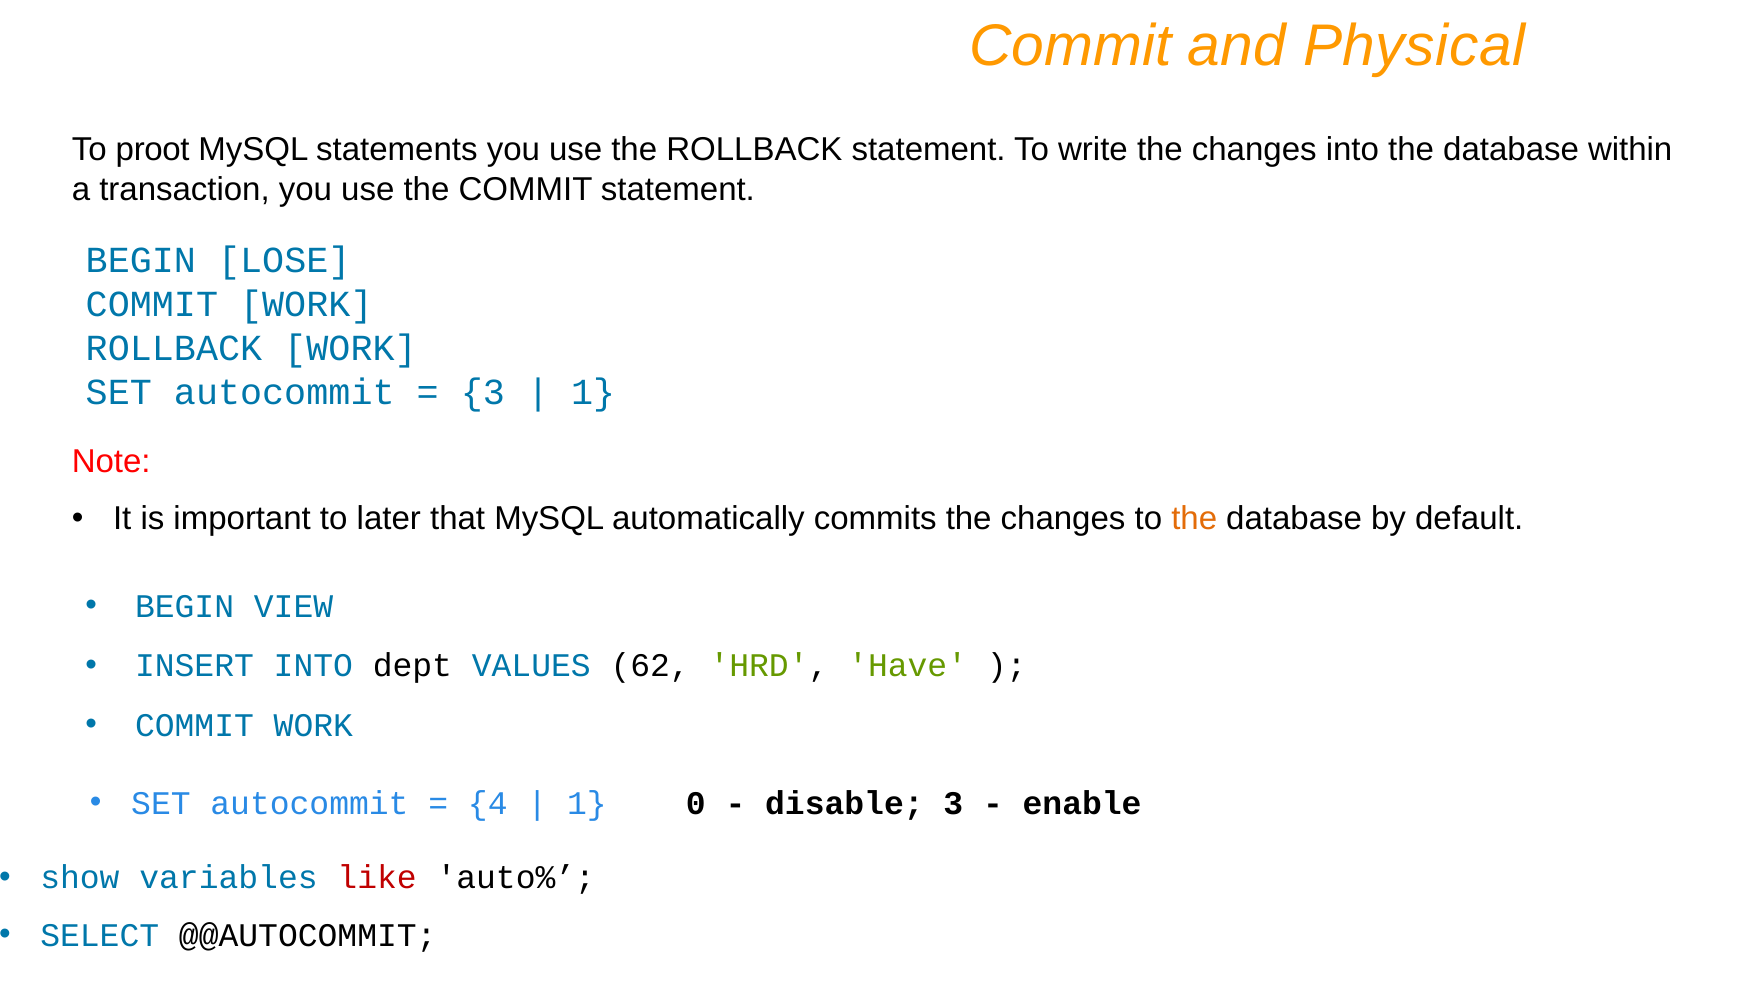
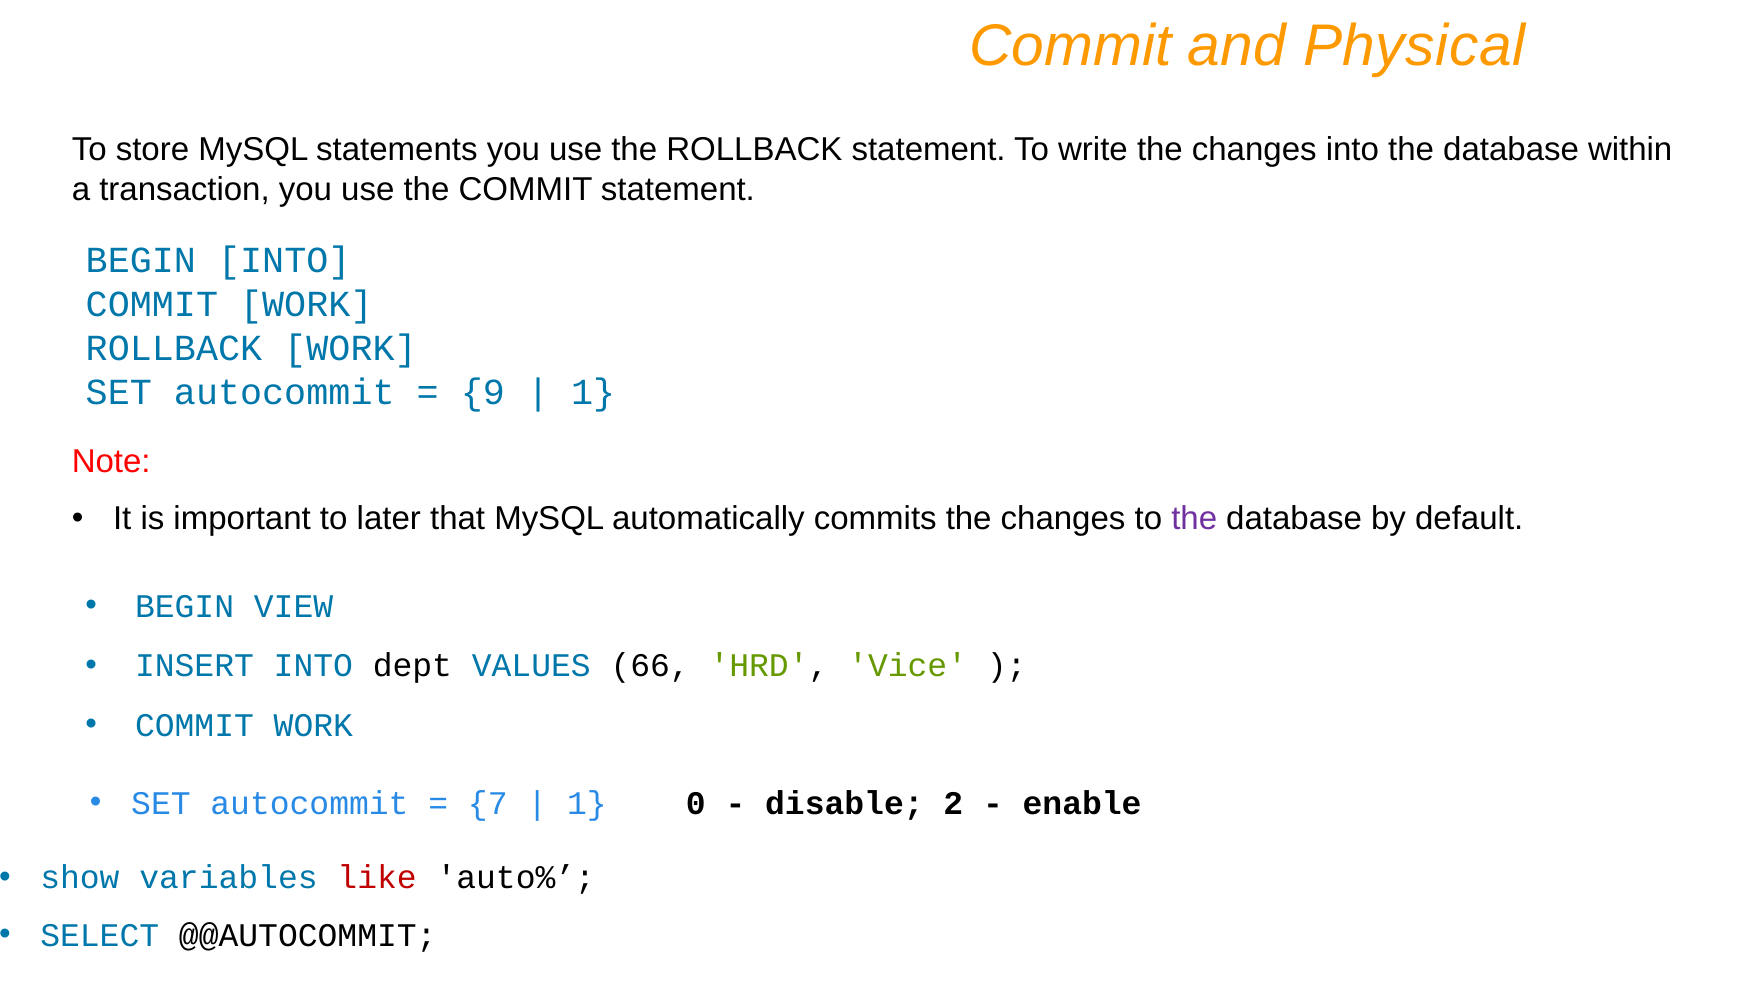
proot: proot -> store
BEGIN LOSE: LOSE -> INTO
3 at (483, 392): 3 -> 9
the at (1194, 519) colour: orange -> purple
62: 62 -> 66
Have: Have -> Vice
4: 4 -> 7
disable 3: 3 -> 2
